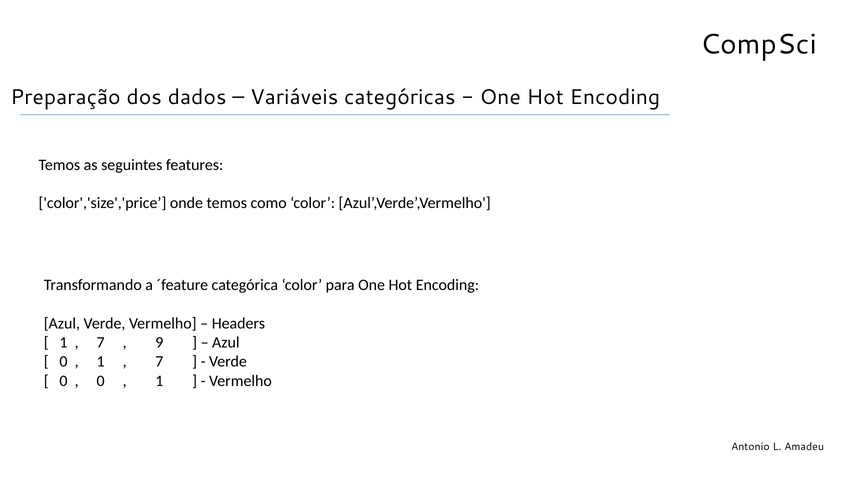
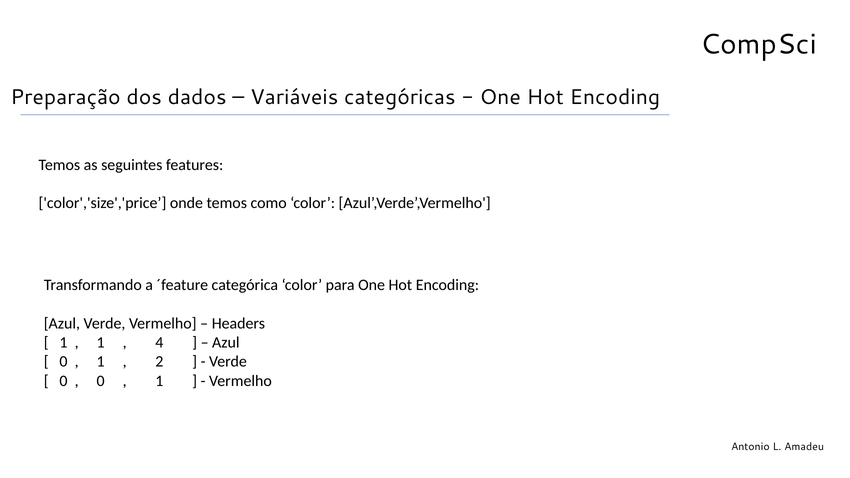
7 at (101, 343): 7 -> 1
9: 9 -> 4
7 at (159, 362): 7 -> 2
